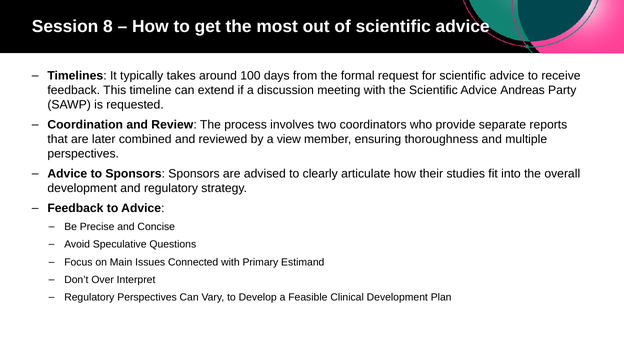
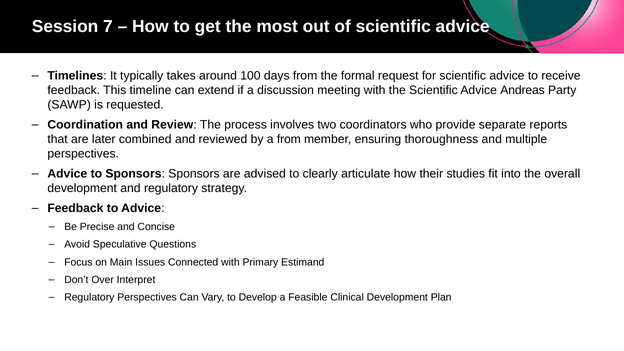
8: 8 -> 7
a view: view -> from
